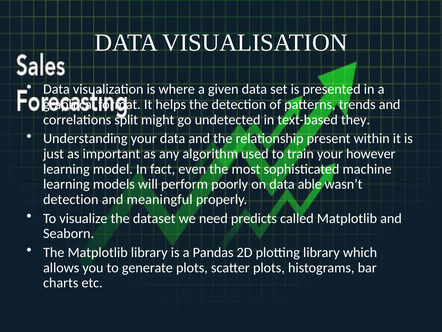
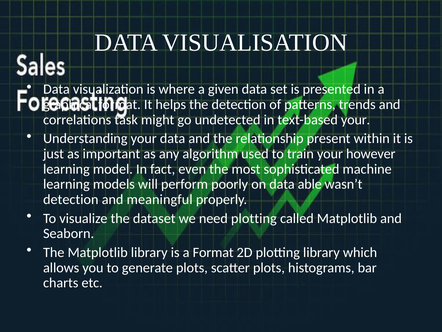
split: split -> task
text-based they: they -> your
need predicts: predicts -> plotting
a Pandas: Pandas -> Format
